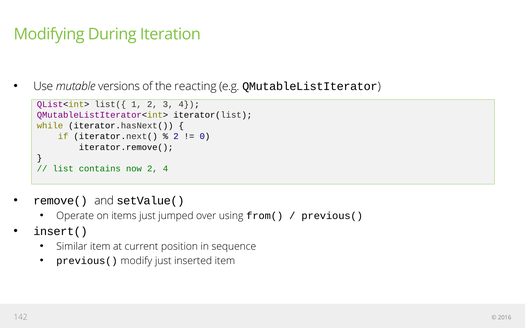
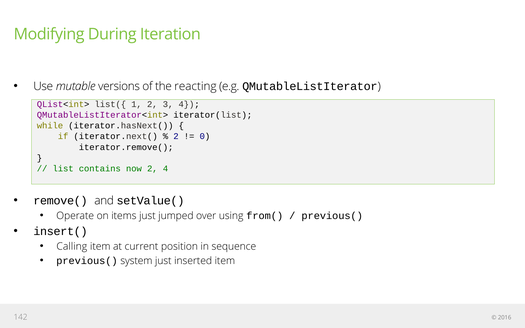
Similar: Similar -> Calling
modify: modify -> system
